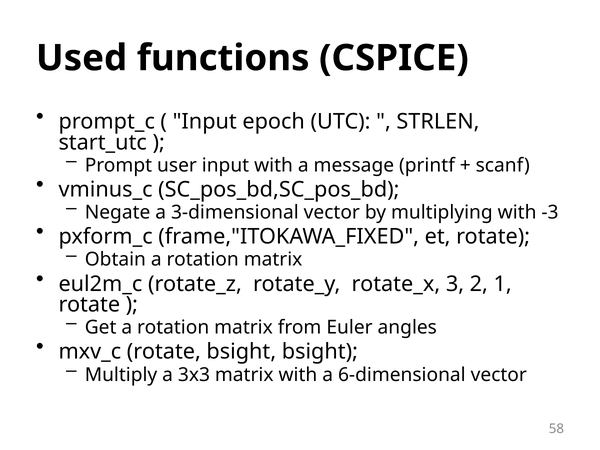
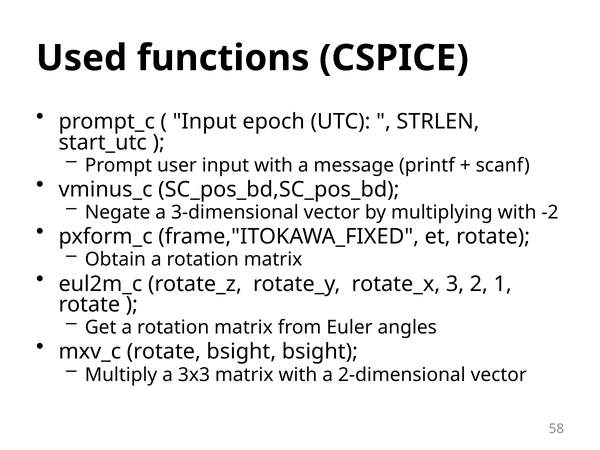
-3: -3 -> -2
6-dimensional: 6-dimensional -> 2-dimensional
